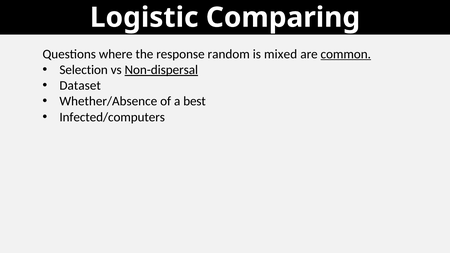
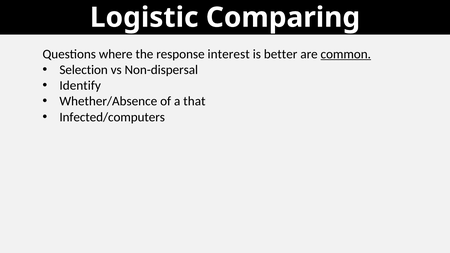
random: random -> interest
mixed: mixed -> better
Non-dispersal underline: present -> none
Dataset: Dataset -> Identify
best: best -> that
